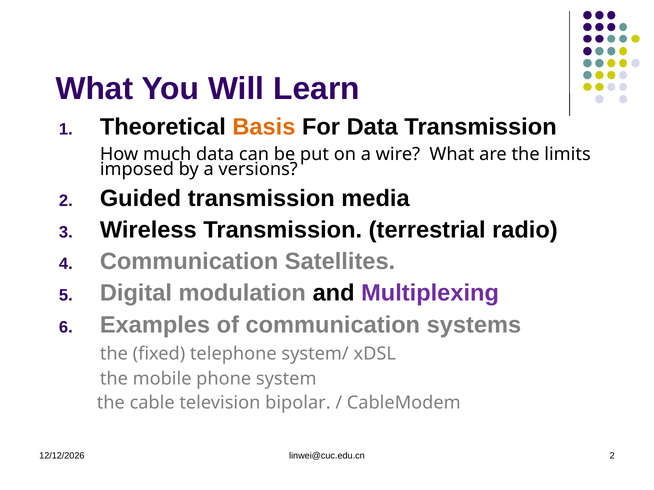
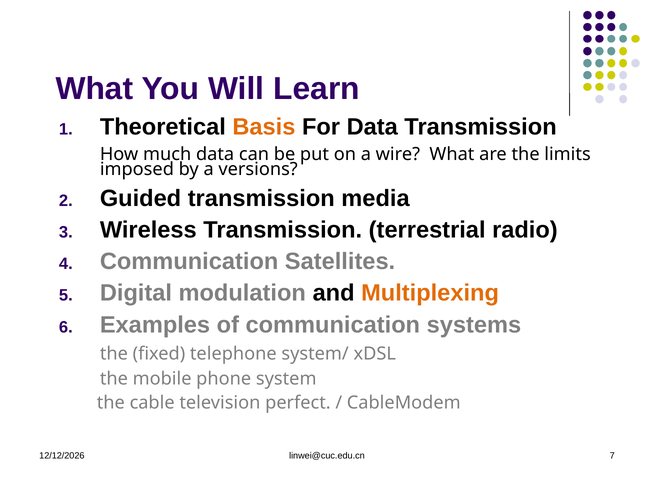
Multiplexing colour: purple -> orange
bipolar: bipolar -> perfect
linwei@cuc.edu.cn 2: 2 -> 7
